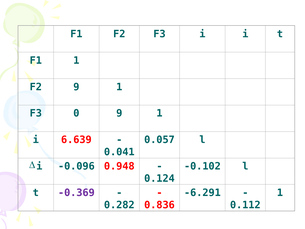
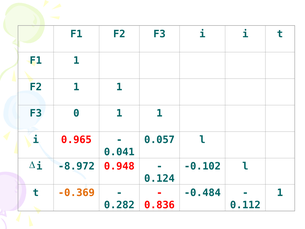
F2 9: 9 -> 1
0 9: 9 -> 1
6.639: 6.639 -> 0.965
-0.096: -0.096 -> -8.972
-0.369 colour: purple -> orange
-6.291: -6.291 -> -0.484
